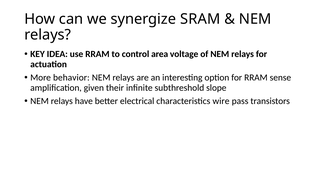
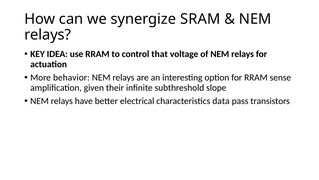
area: area -> that
wire: wire -> data
